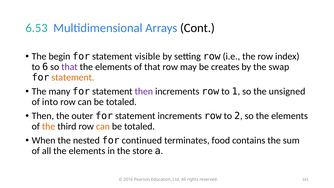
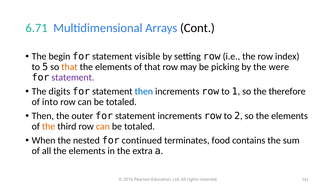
6.53: 6.53 -> 6.71
6: 6 -> 5
that at (69, 67) colour: purple -> orange
creates: creates -> picking
swap: swap -> were
statement at (73, 77) colour: orange -> purple
many: many -> digits
then at (144, 91) colour: purple -> blue
unsigned: unsigned -> therefore
store: store -> extra
